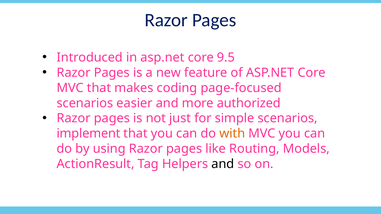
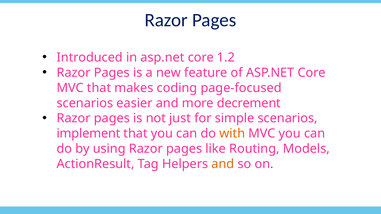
9.5: 9.5 -> 1.2
authorized: authorized -> decrement
and at (223, 164) colour: black -> orange
